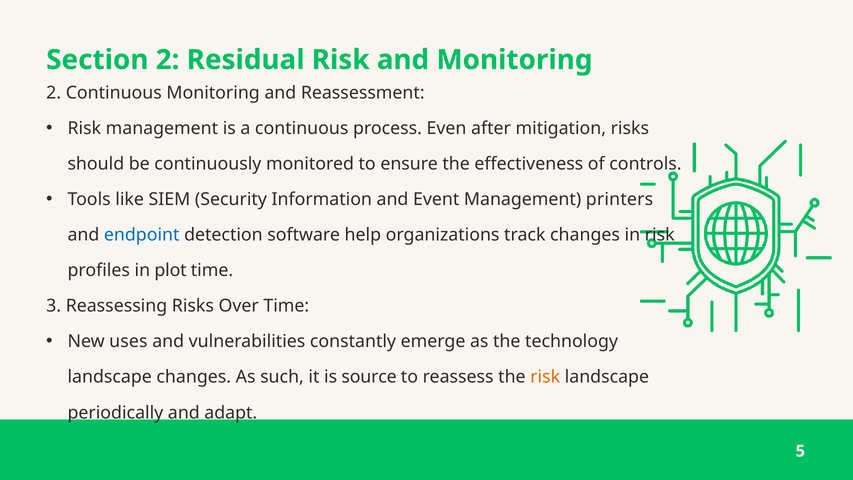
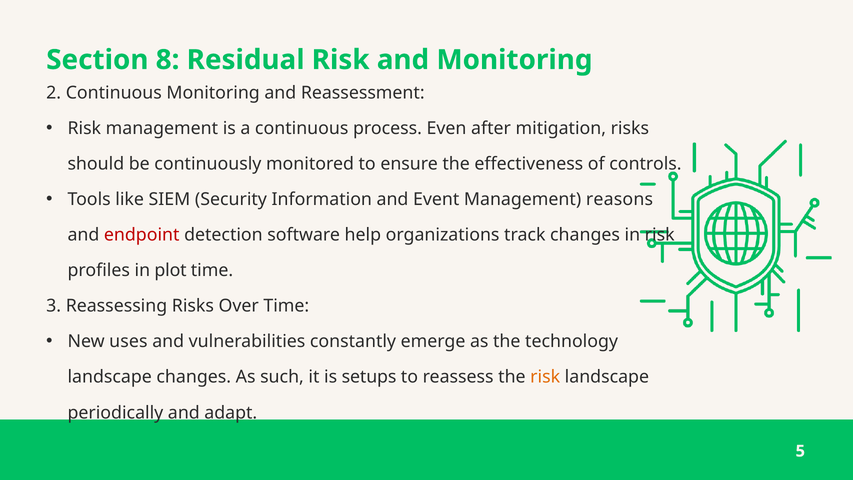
Section 2: 2 -> 8
printers: printers -> reasons
endpoint colour: blue -> red
source: source -> setups
